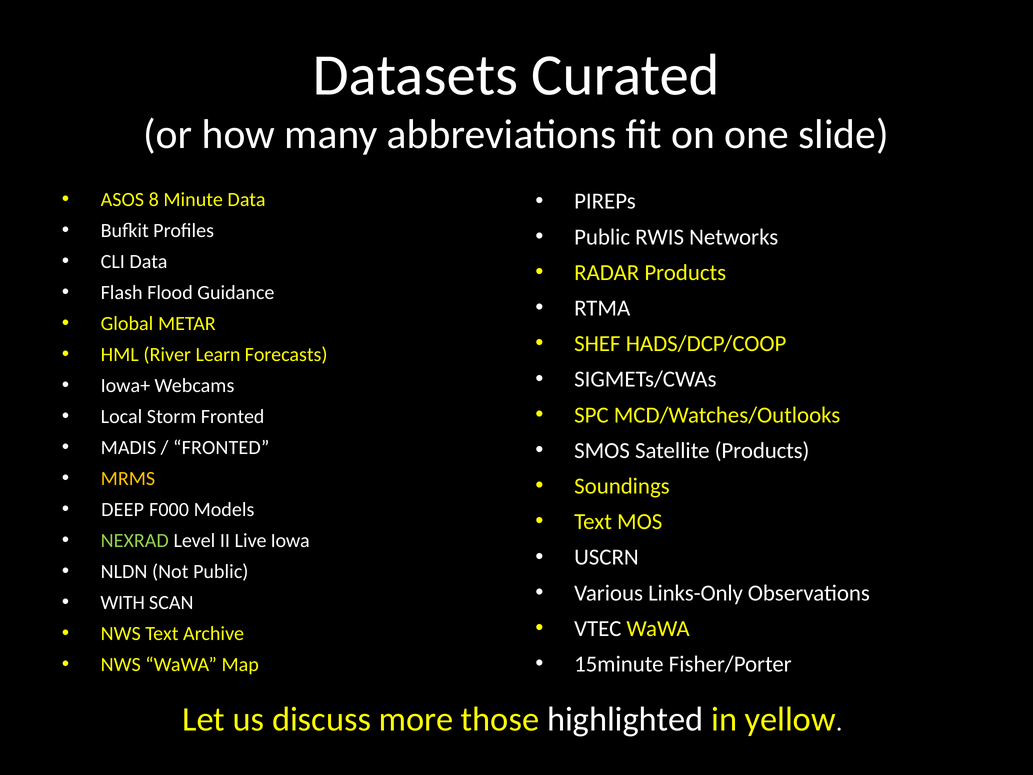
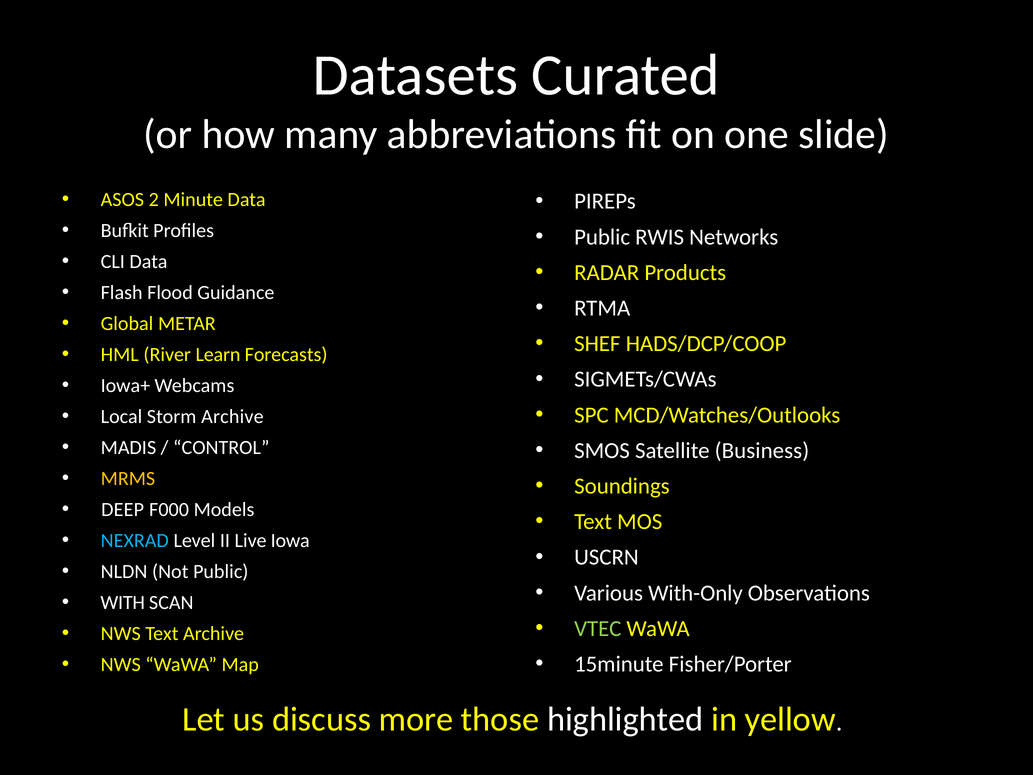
8: 8 -> 2
Storm Fronted: Fronted -> Archive
FRONTED at (221, 447): FRONTED -> CONTROL
Satellite Products: Products -> Business
NEXRAD colour: light green -> light blue
Links-Only: Links-Only -> With-Only
VTEC colour: white -> light green
